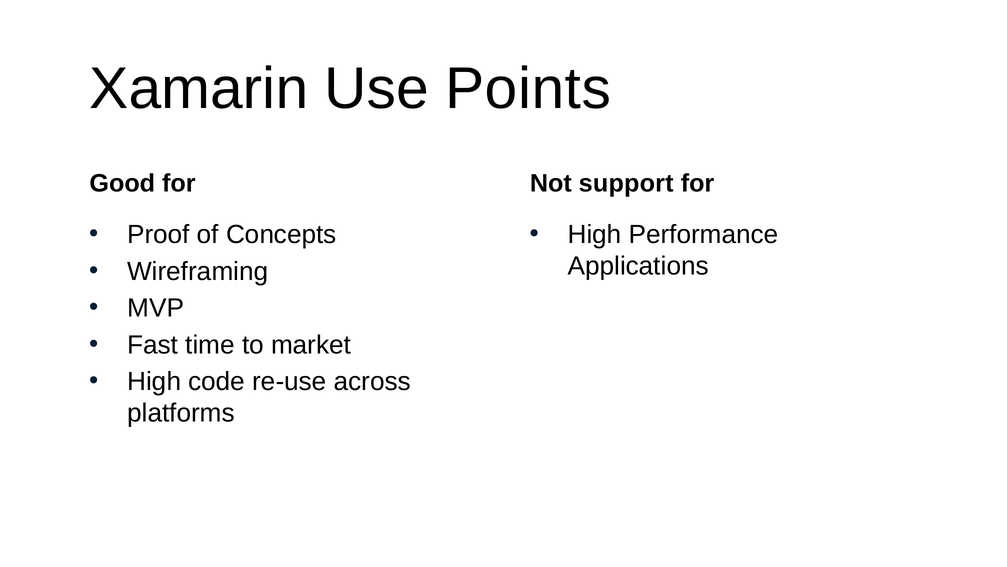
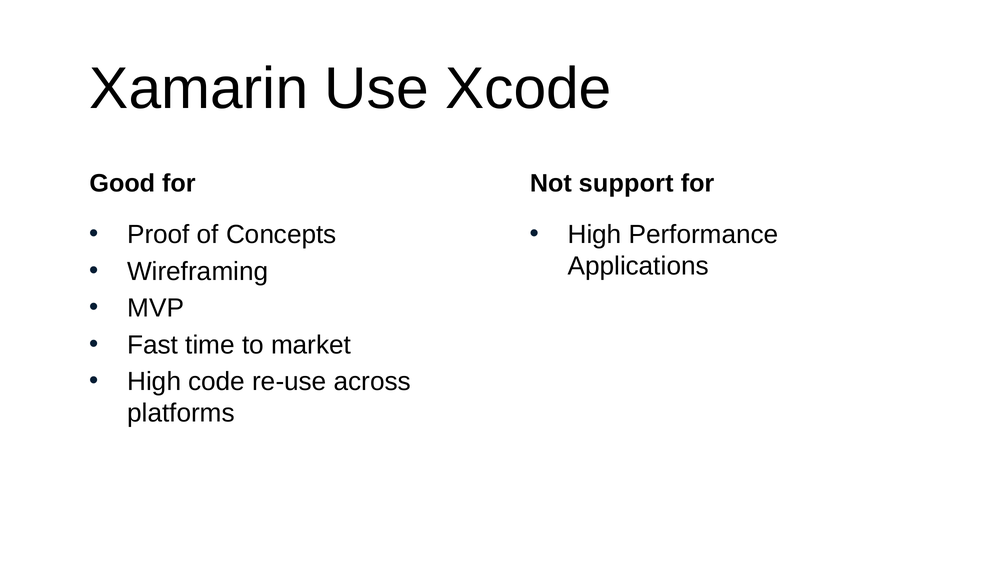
Points: Points -> Xcode
